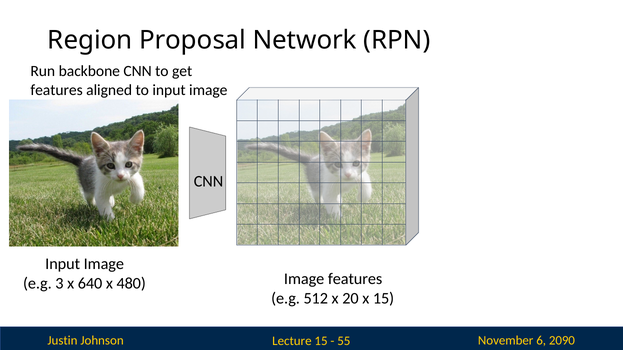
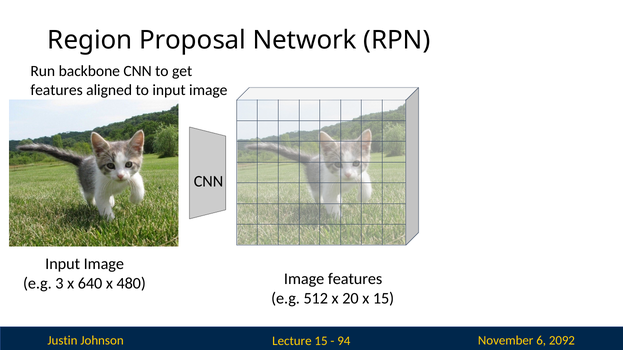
55: 55 -> 94
2090: 2090 -> 2092
